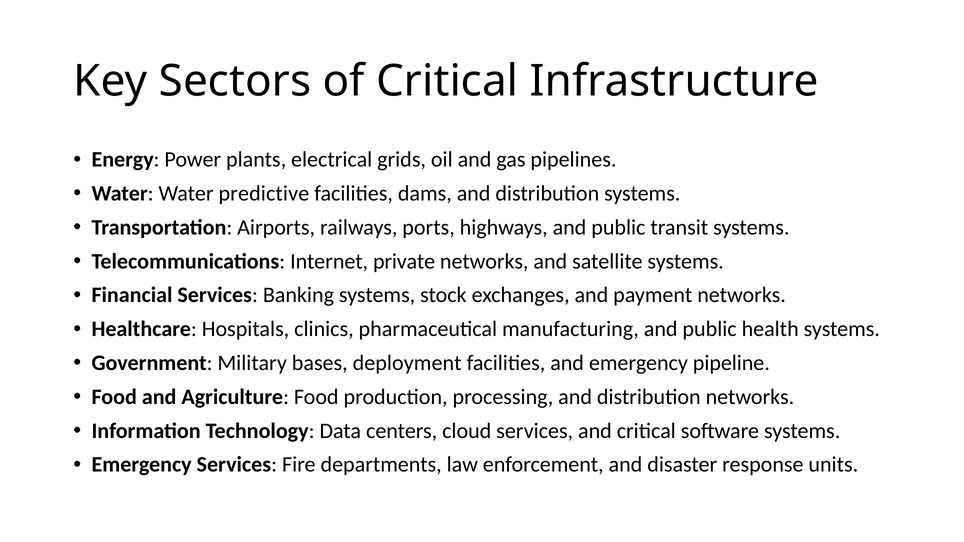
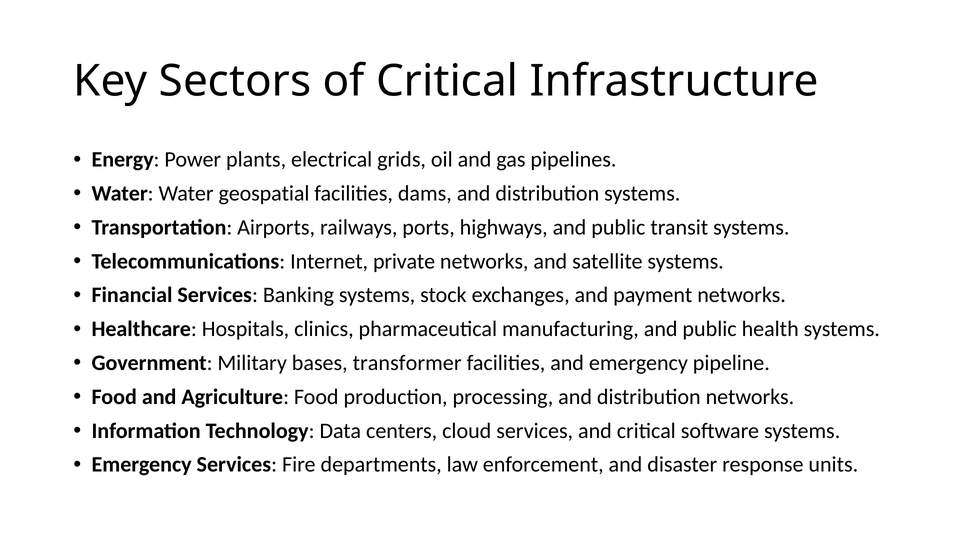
predictive: predictive -> geospatial
deployment: deployment -> transformer
